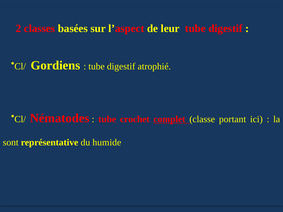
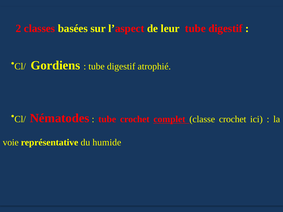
classe portant: portant -> crochet
sont: sont -> voie
